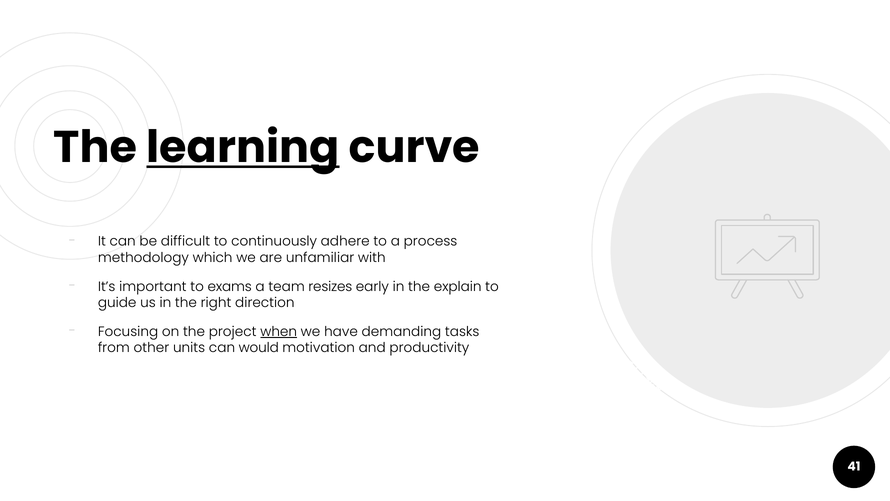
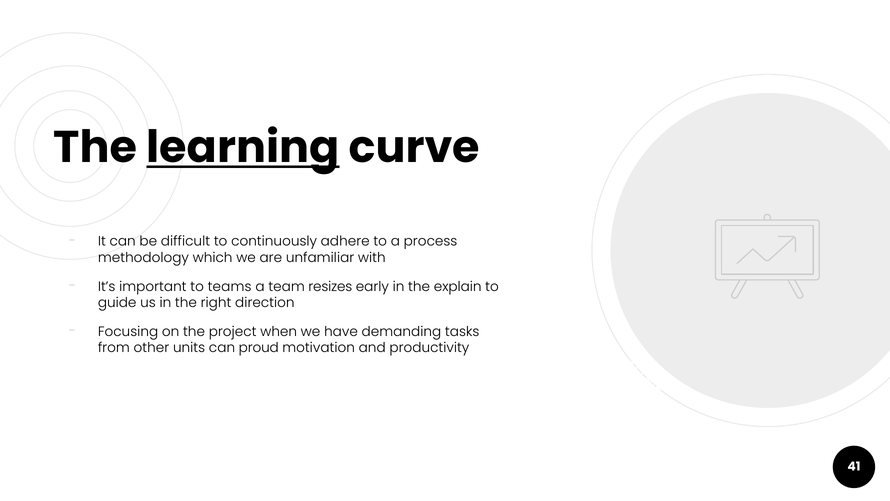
exams: exams -> teams
when underline: present -> none
would: would -> proud
